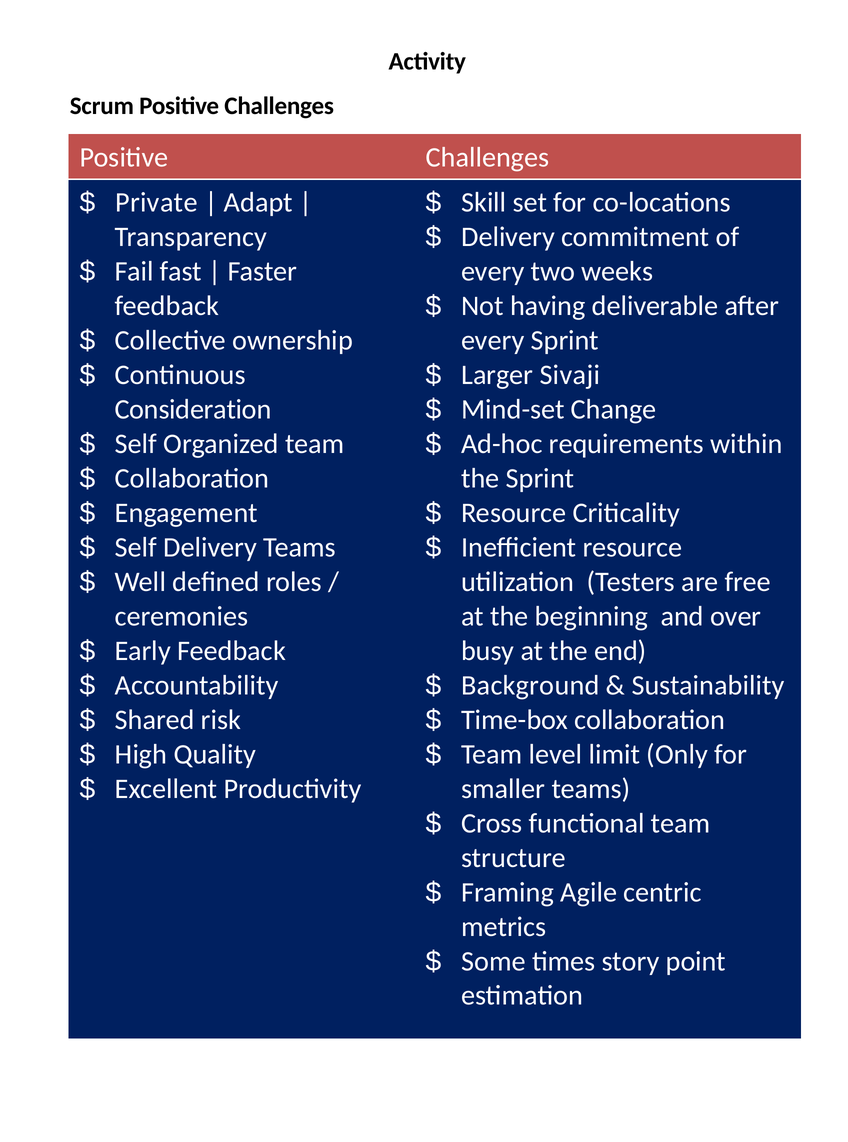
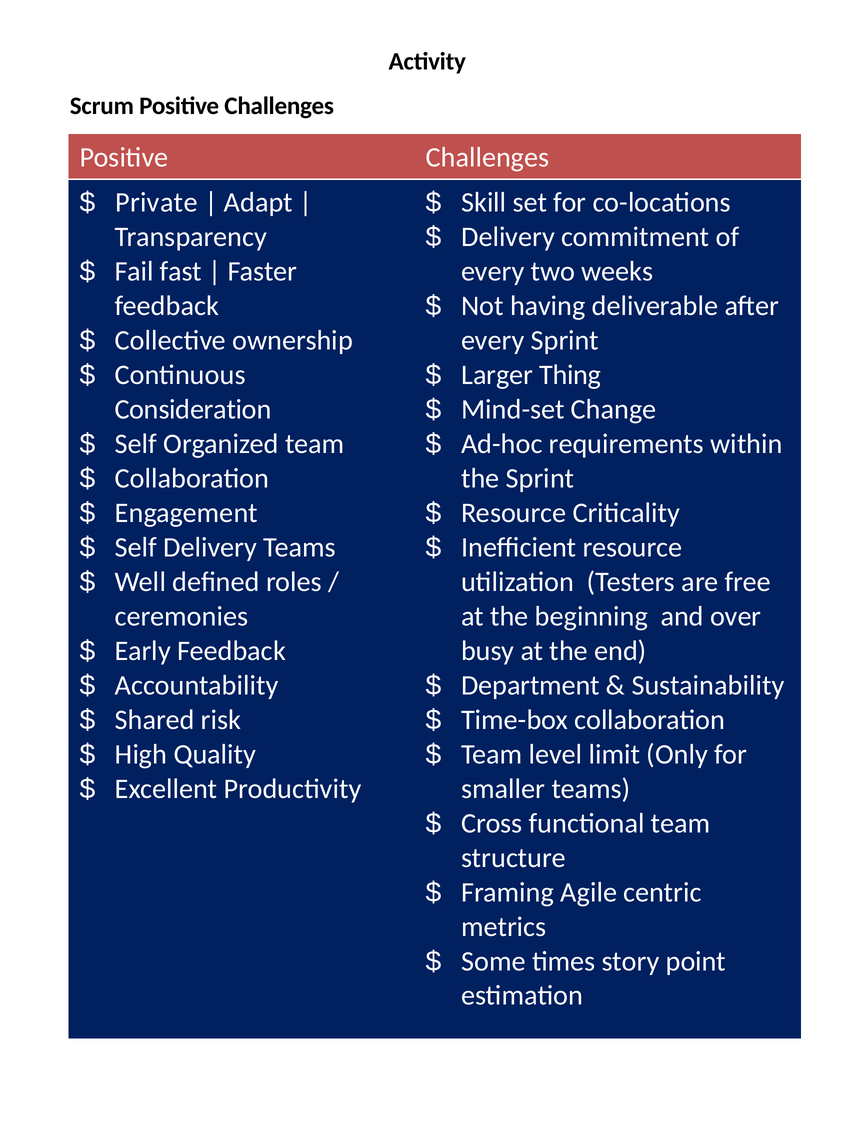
Sivaji: Sivaji -> Thing
Background: Background -> Department
